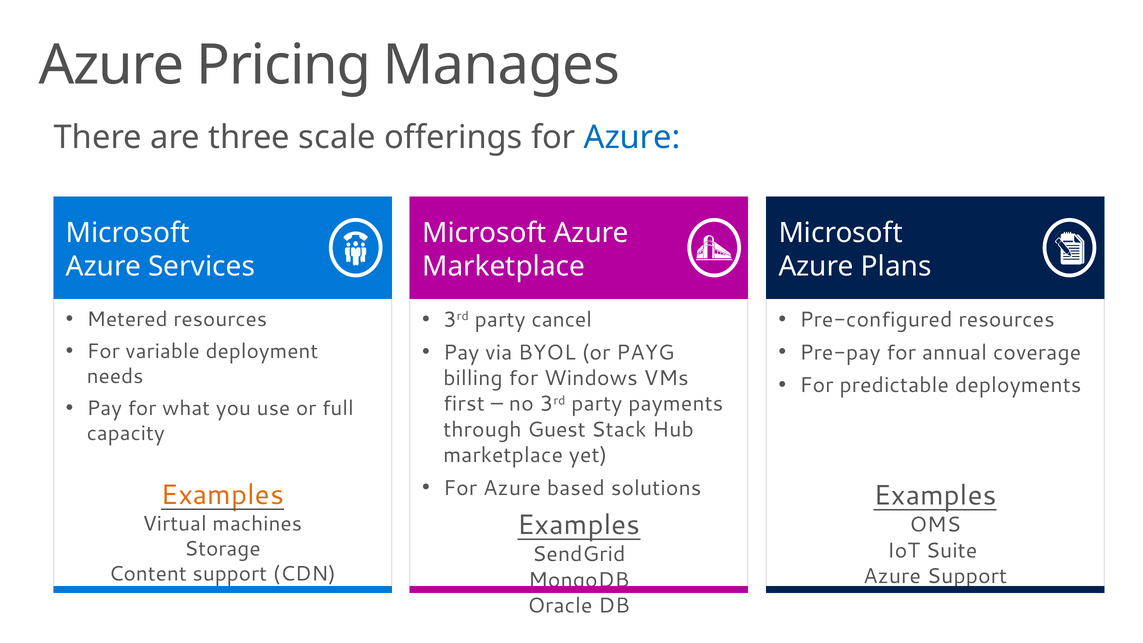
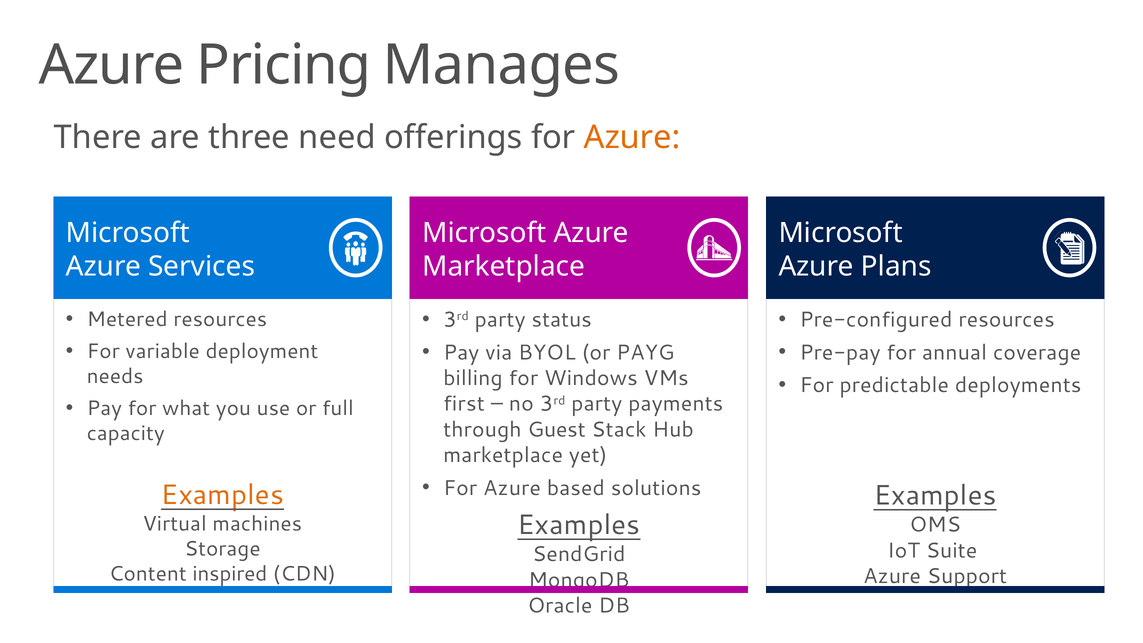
scale: scale -> need
Azure at (632, 137) colour: blue -> orange
cancel: cancel -> status
Content support: support -> inspired
